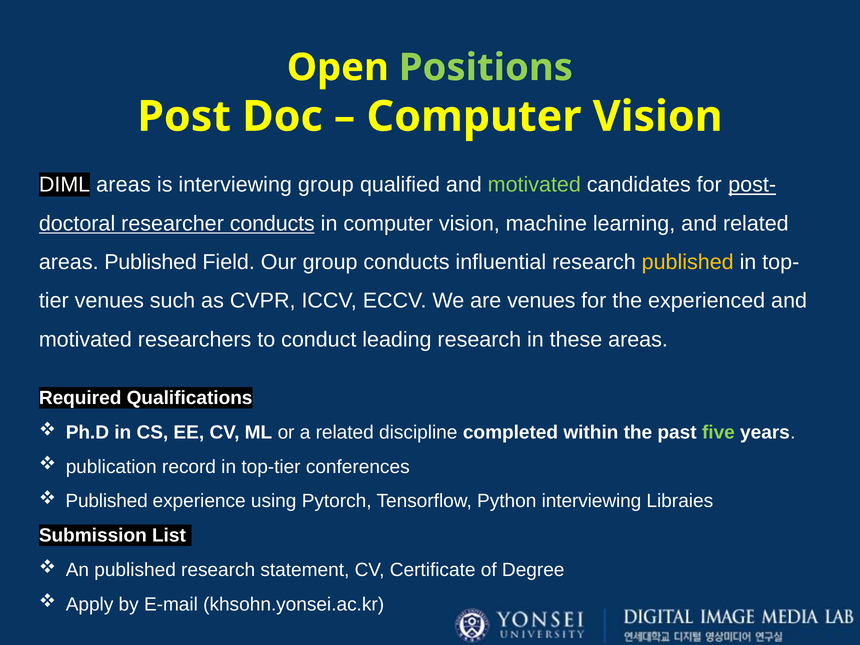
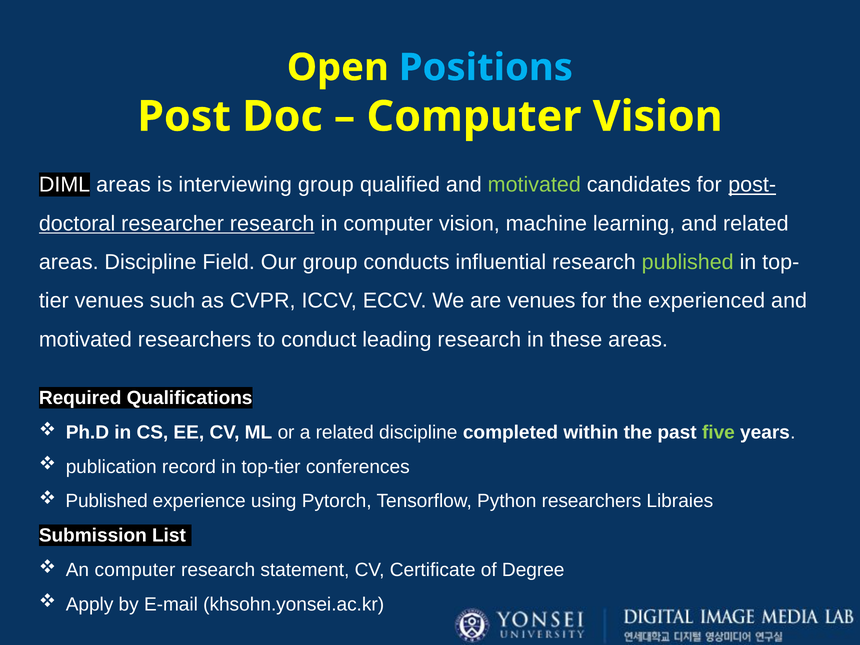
Positions colour: light green -> light blue
researcher conducts: conducts -> research
areas Published: Published -> Discipline
published at (688, 262) colour: yellow -> light green
Python interviewing: interviewing -> researchers
An published: published -> computer
